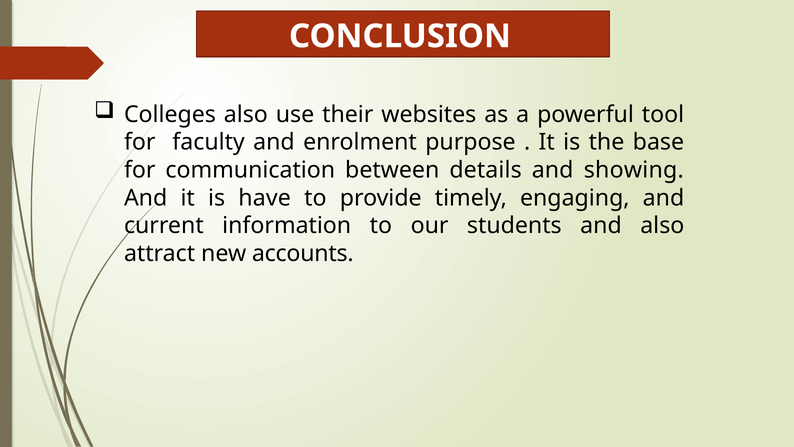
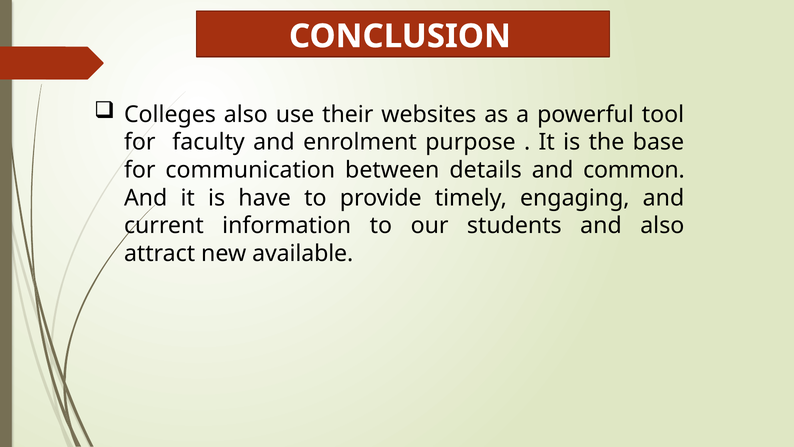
showing: showing -> common
accounts: accounts -> available
